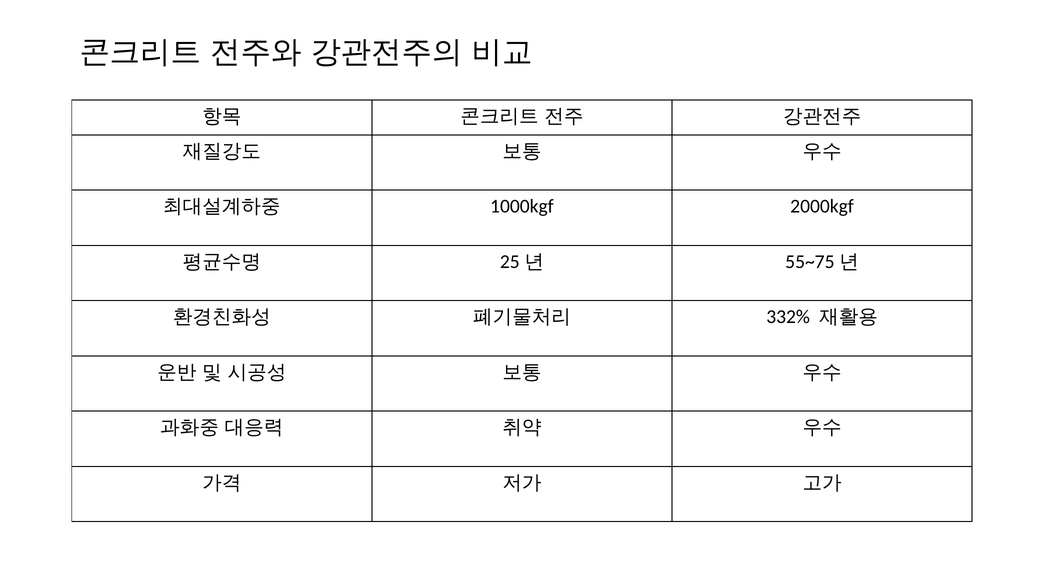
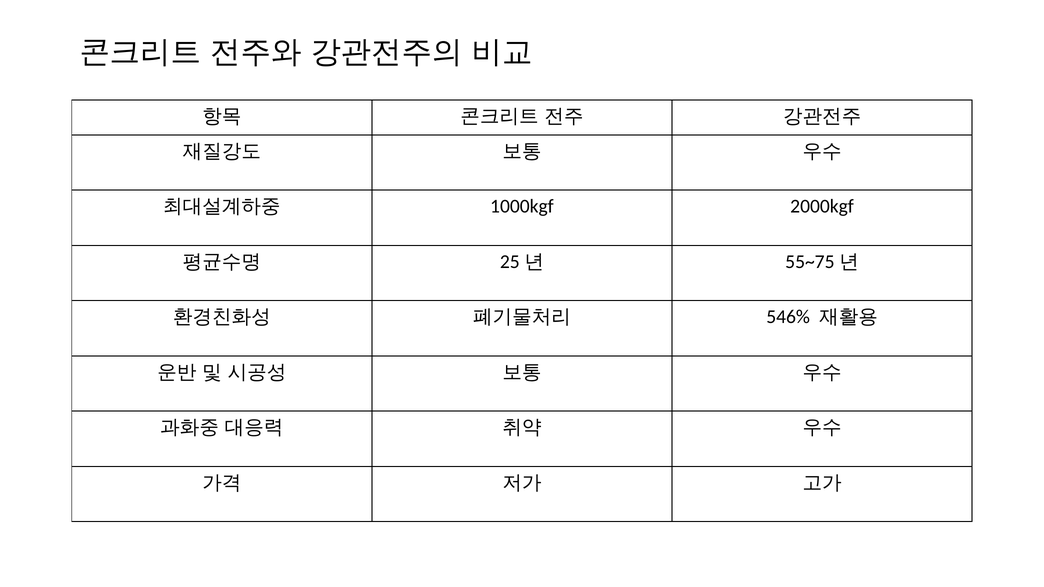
332%: 332% -> 546%
